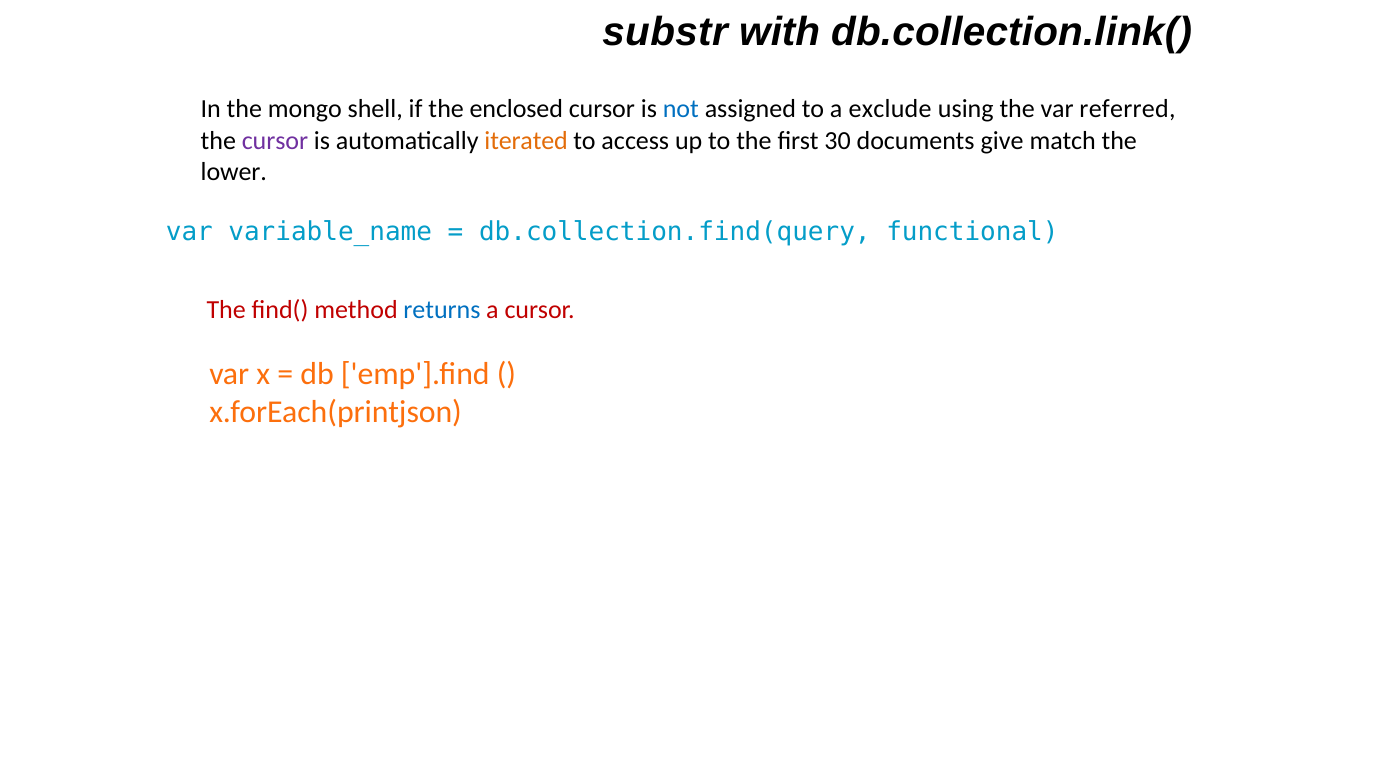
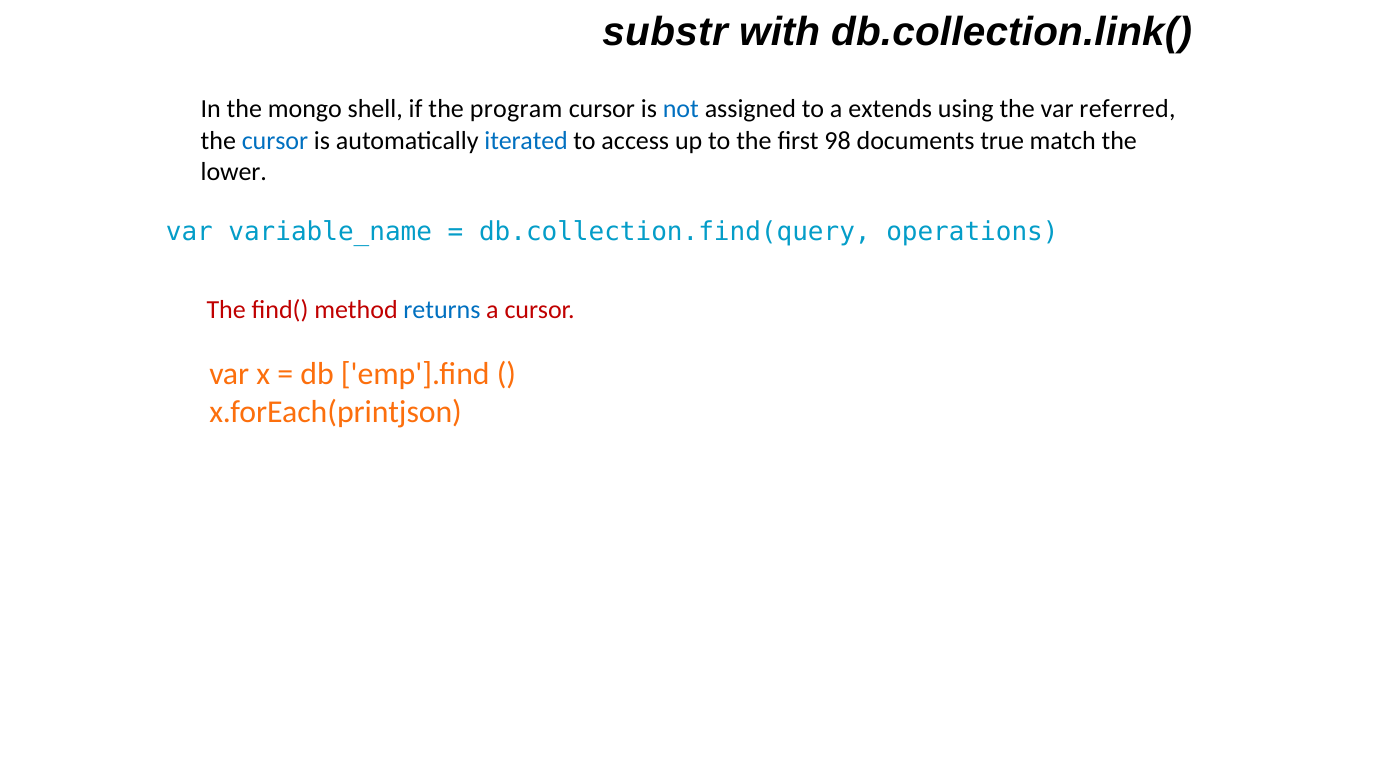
enclosed: enclosed -> program
exclude: exclude -> extends
cursor at (275, 141) colour: purple -> blue
iterated colour: orange -> blue
30: 30 -> 98
give: give -> true
functional: functional -> operations
